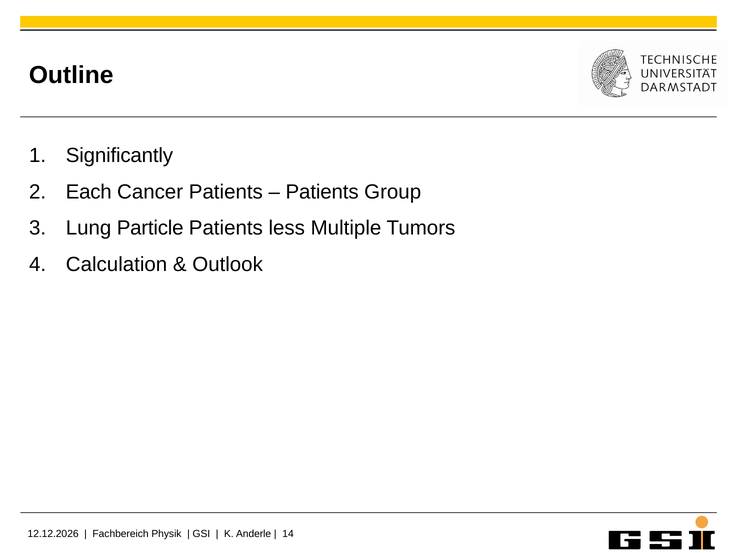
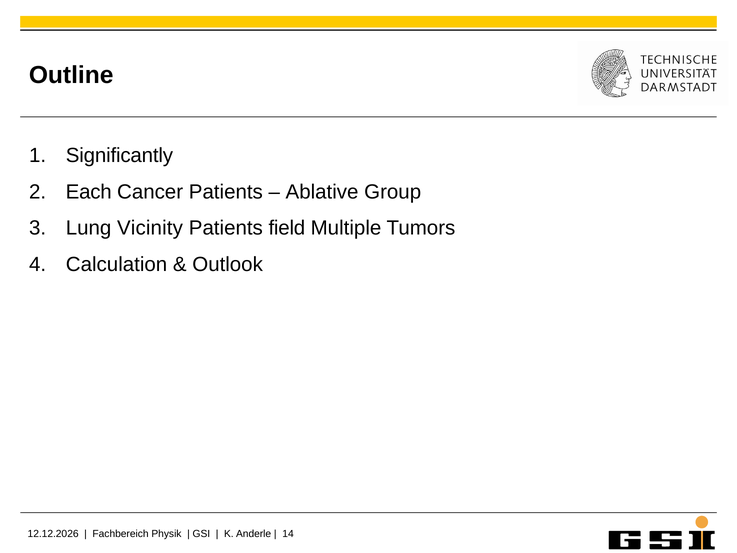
Patients at (322, 192): Patients -> Ablative
Particle: Particle -> Vicinity
less: less -> field
